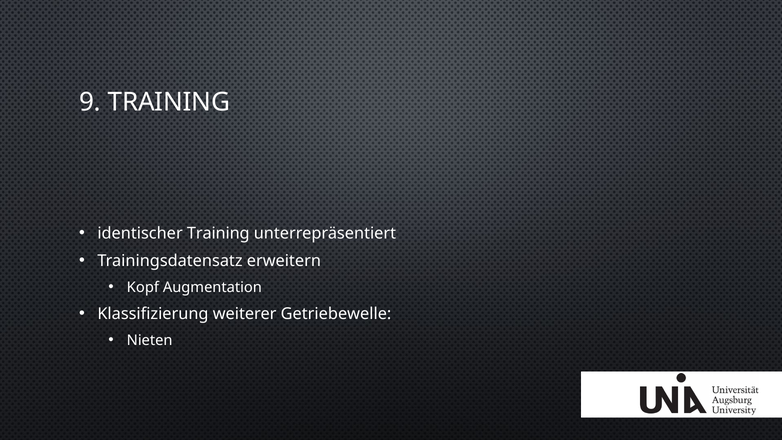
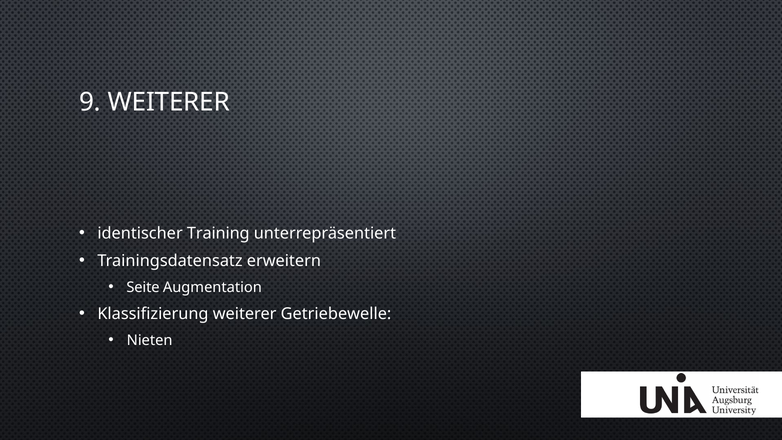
9 TRAINING: TRAINING -> WEITERER
Kopf: Kopf -> Seite
